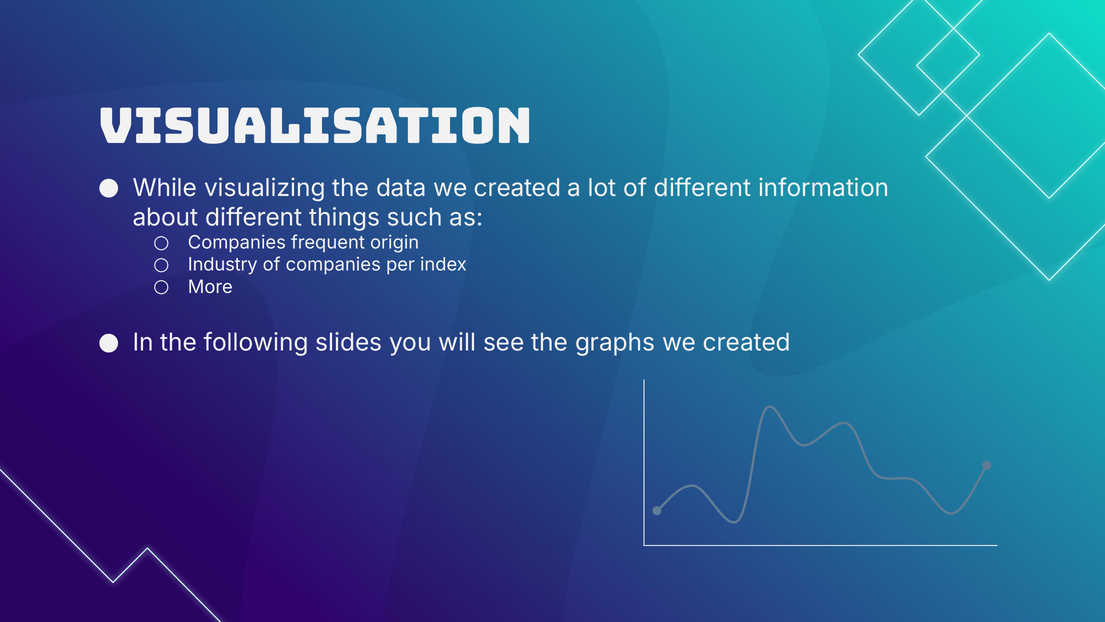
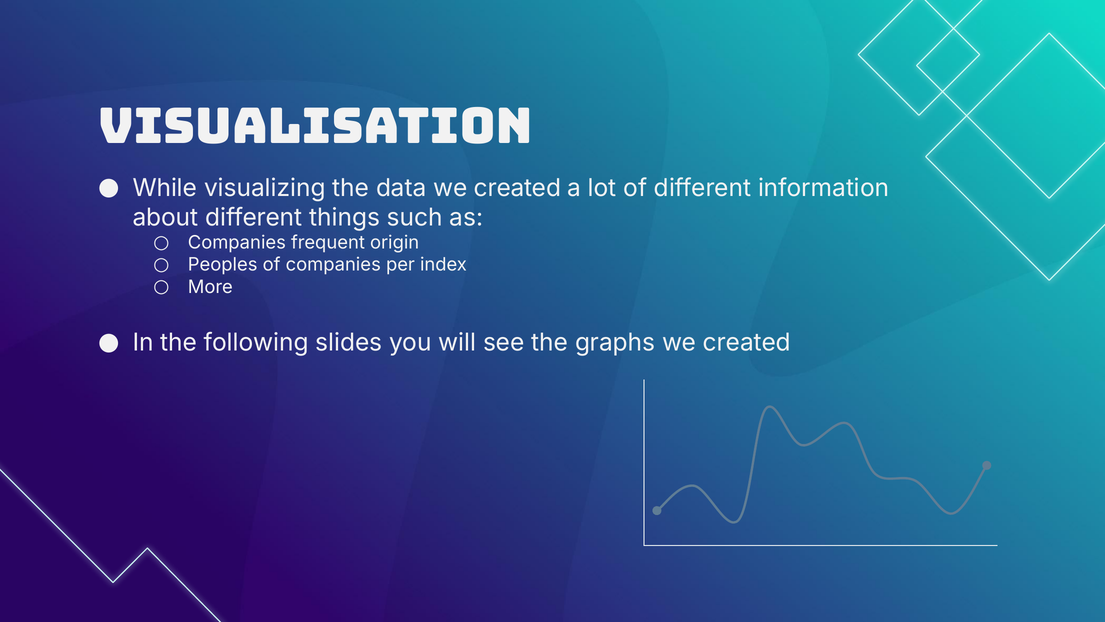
Industry: Industry -> Peoples
